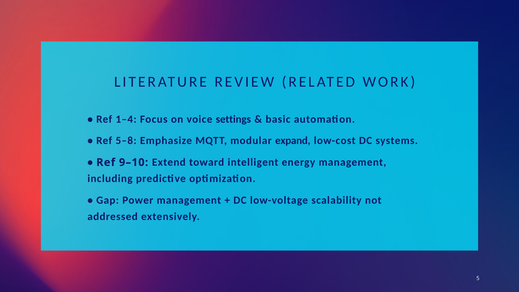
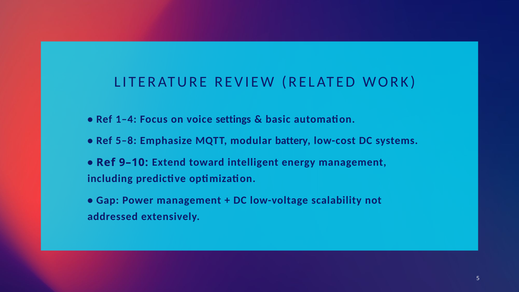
expand: expand -> battery
